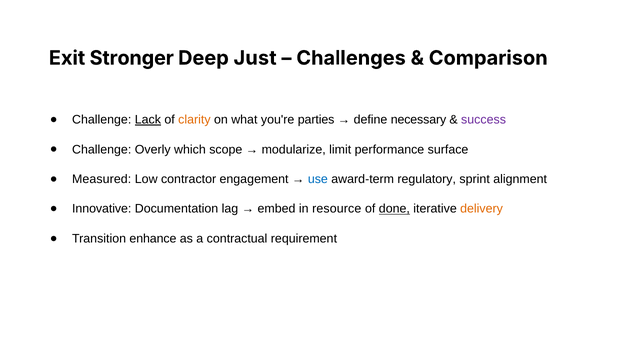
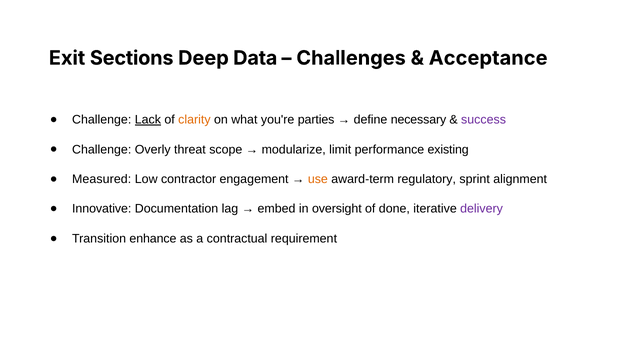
Stronger: Stronger -> Sections
Just: Just -> Data
Comparison: Comparison -> Acceptance
which: which -> threat
surface: surface -> existing
use colour: blue -> orange
resource: resource -> oversight
done underline: present -> none
delivery colour: orange -> purple
